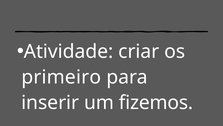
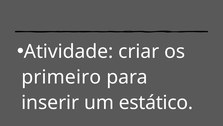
fizemos: fizemos -> estático
